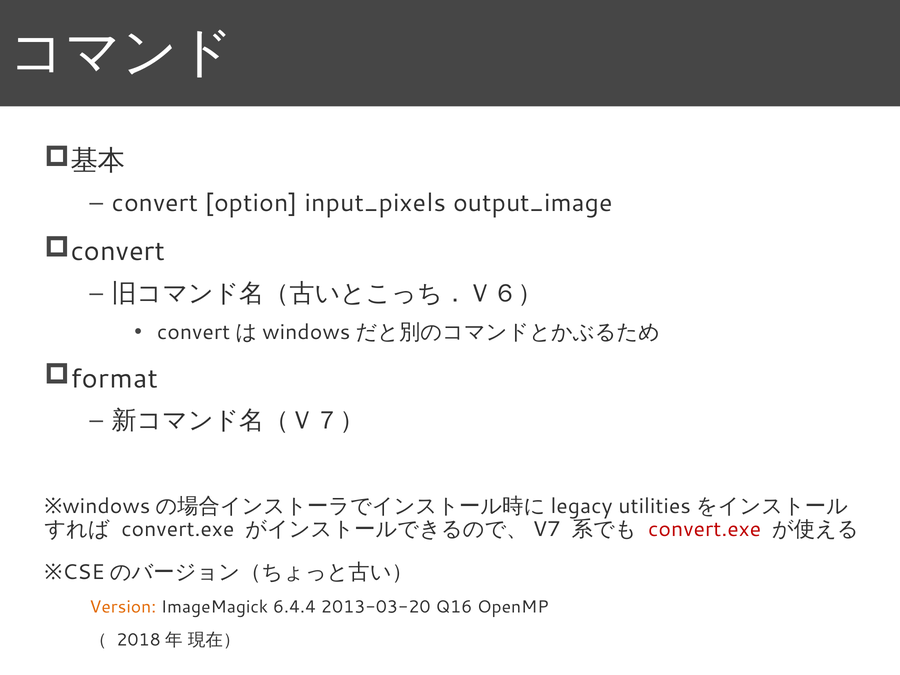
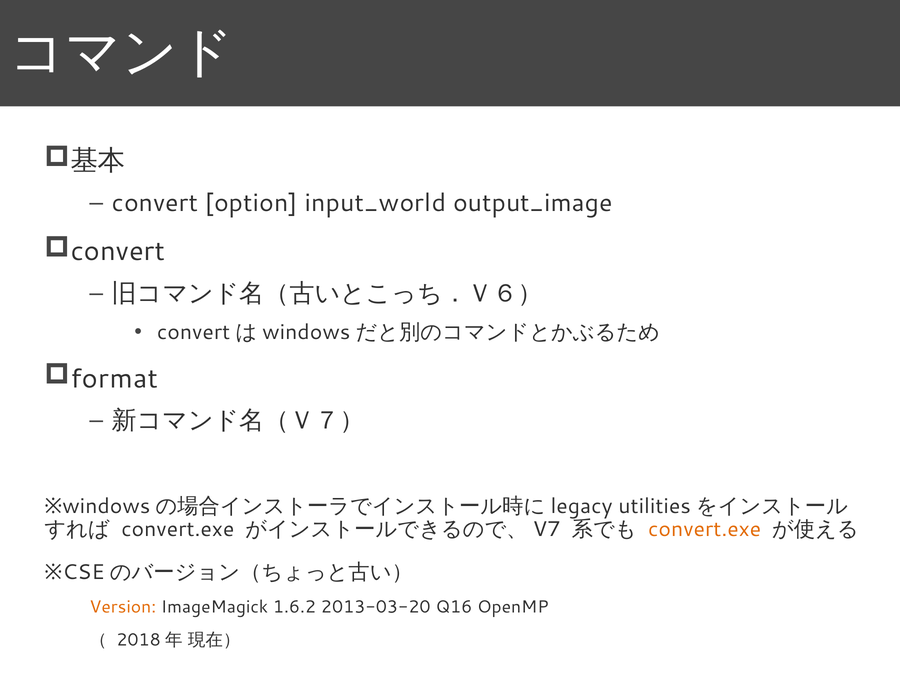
input_pixels: input_pixels -> input_world
convert.exe at (705, 529) colour: red -> orange
6.4.4: 6.4.4 -> 1.6.2
